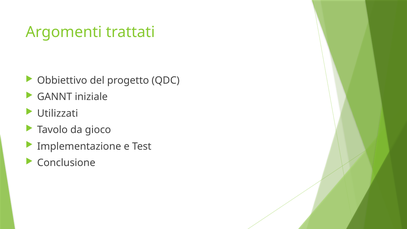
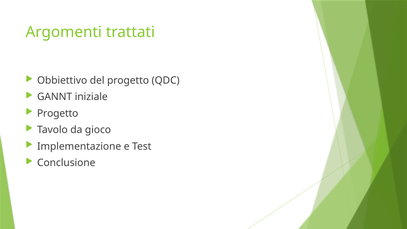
Utilizzati at (58, 113): Utilizzati -> Progetto
